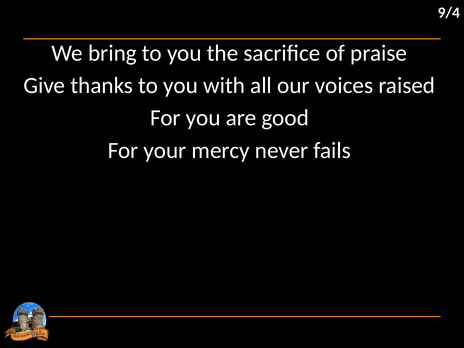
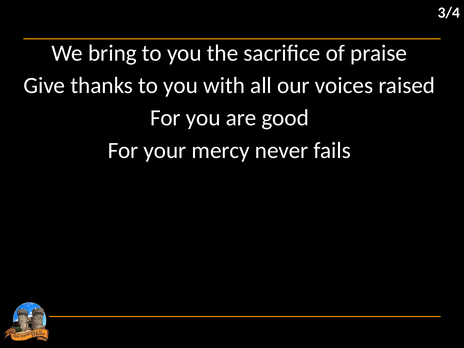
9/4: 9/4 -> 3/4
